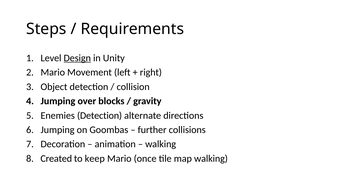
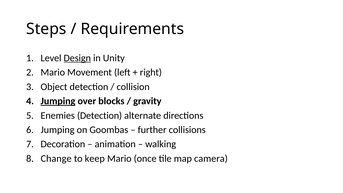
Jumping at (58, 101) underline: none -> present
Created: Created -> Change
map walking: walking -> camera
